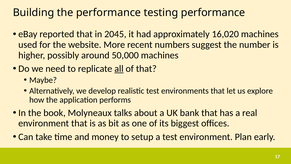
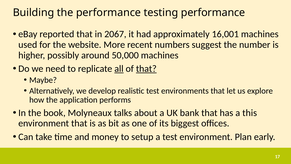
2045: 2045 -> 2067
16,020: 16,020 -> 16,001
that at (146, 69) underline: none -> present
real: real -> this
